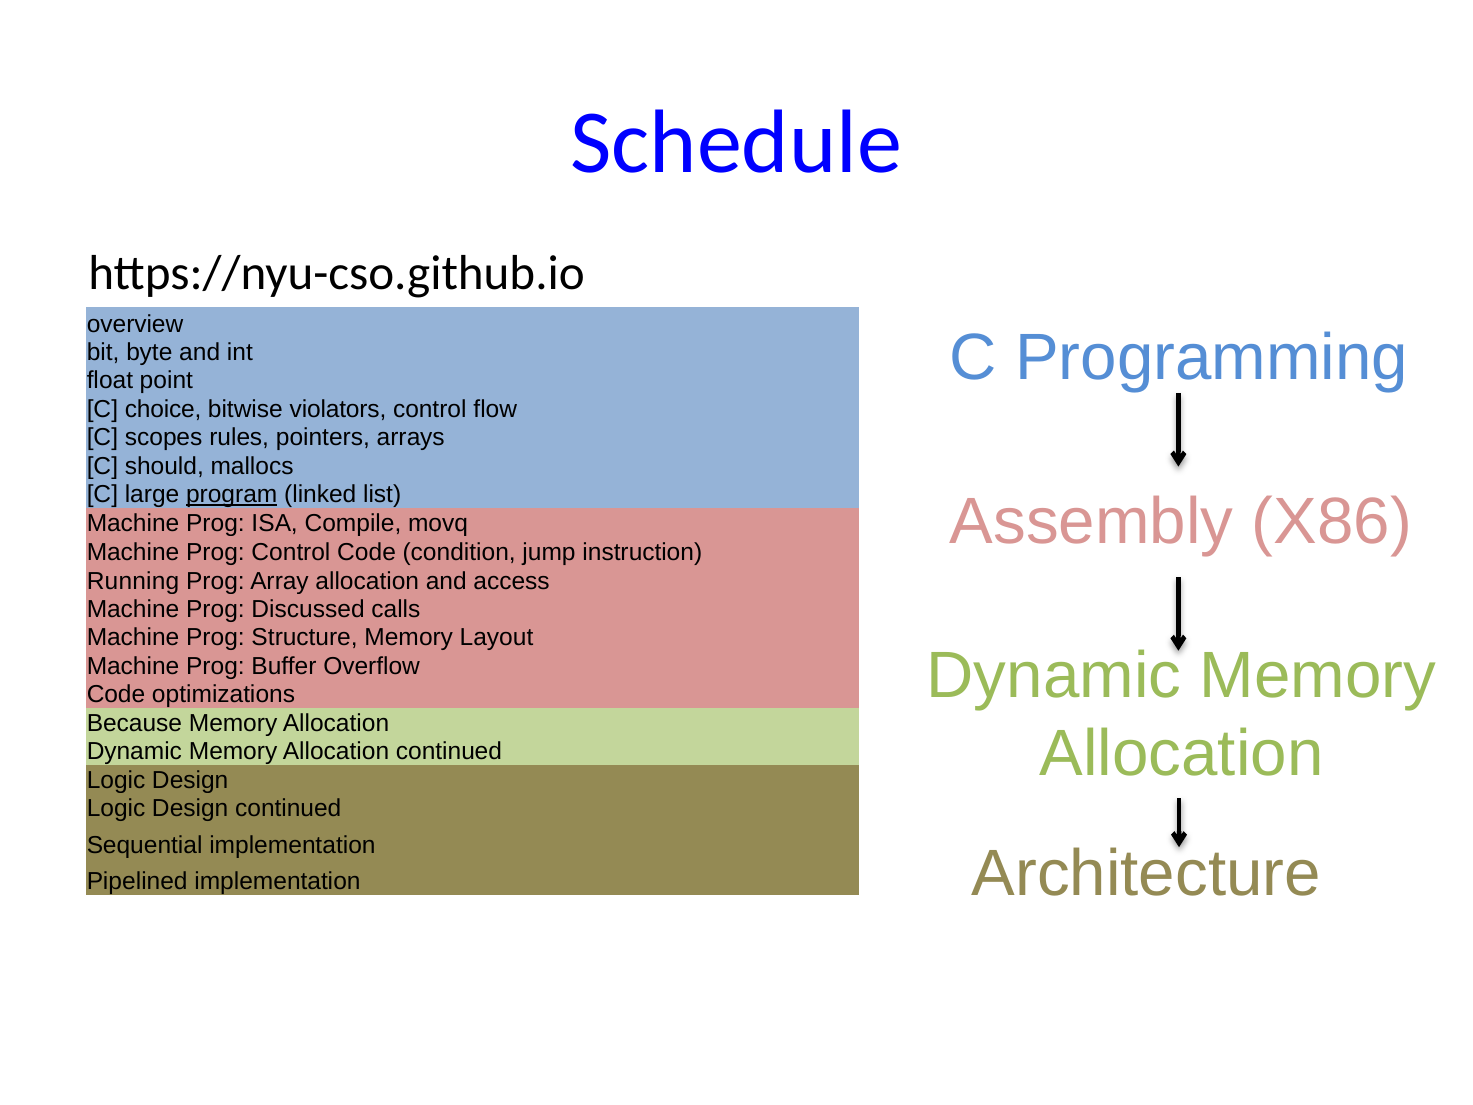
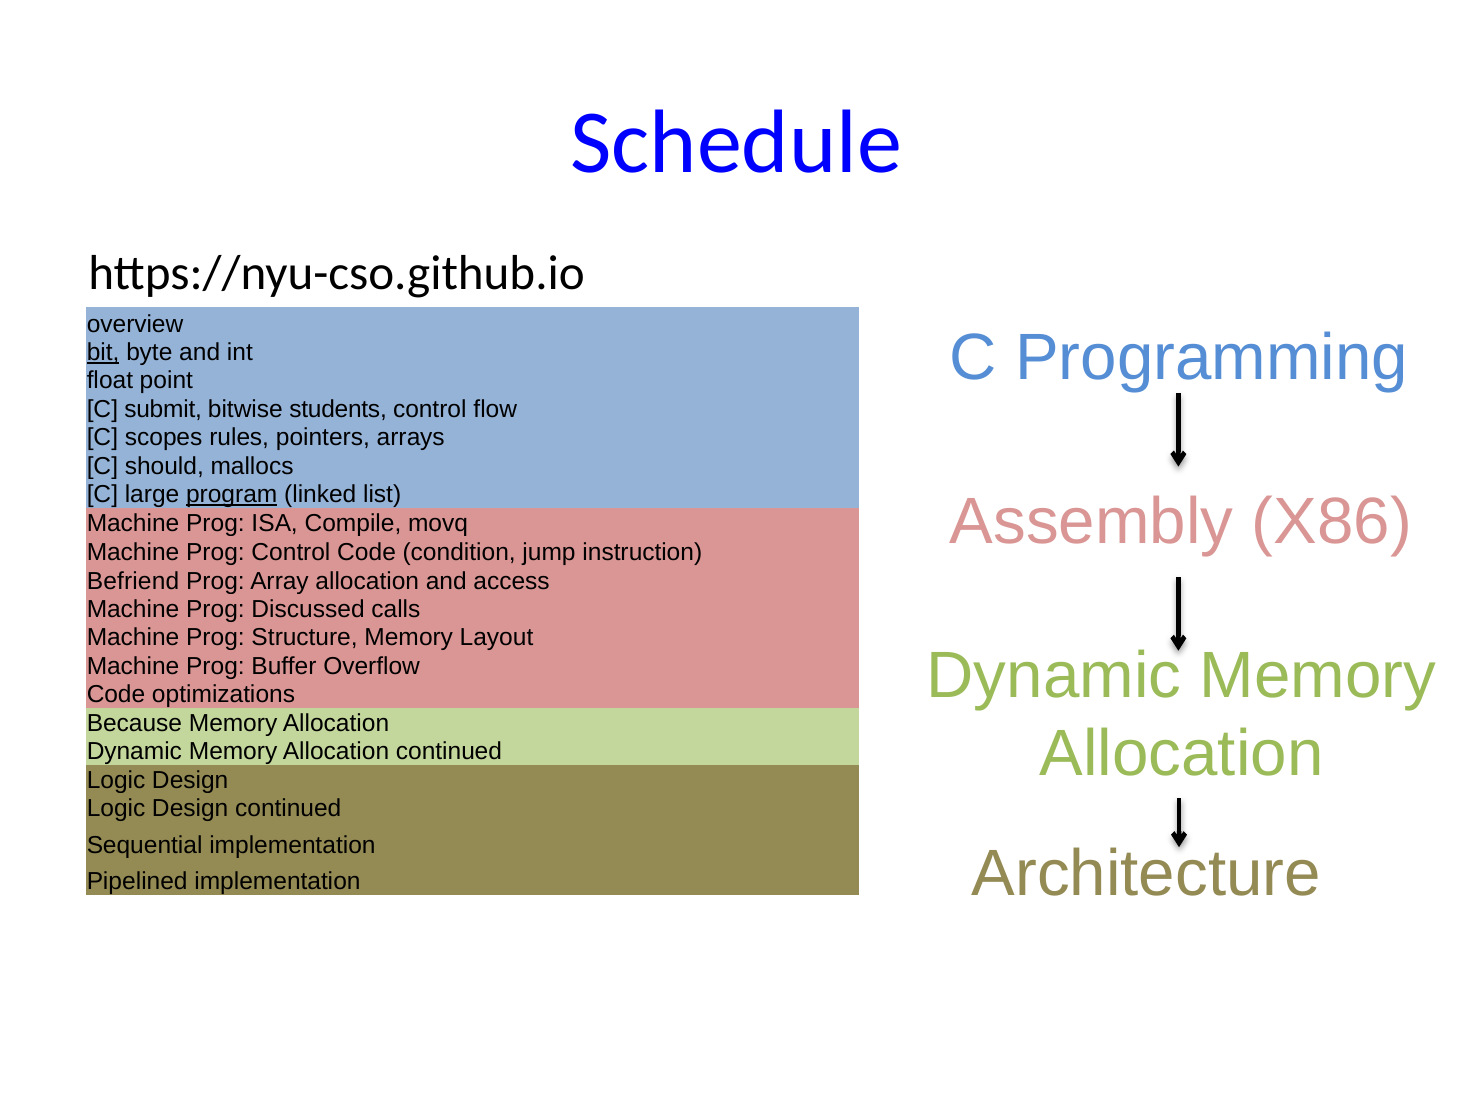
bit underline: none -> present
choice: choice -> submit
violators: violators -> students
Running: Running -> Befriend
